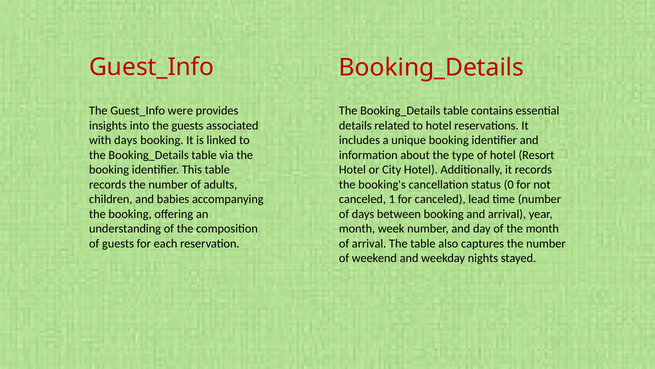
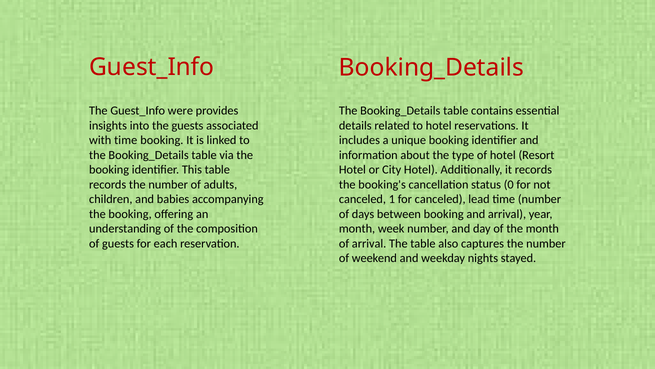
with days: days -> time
